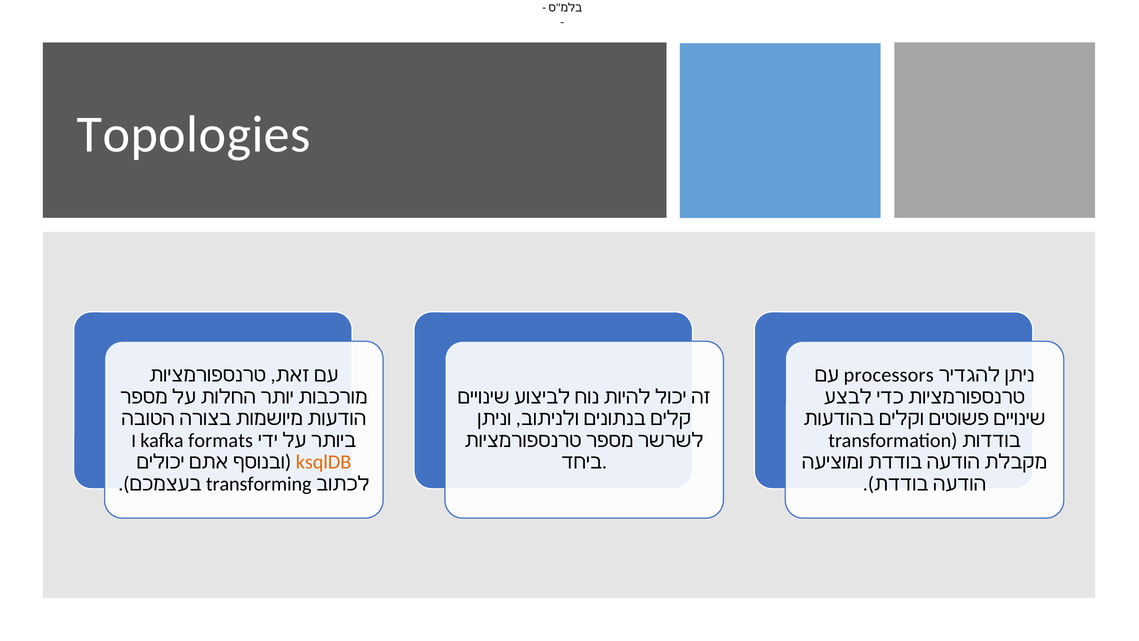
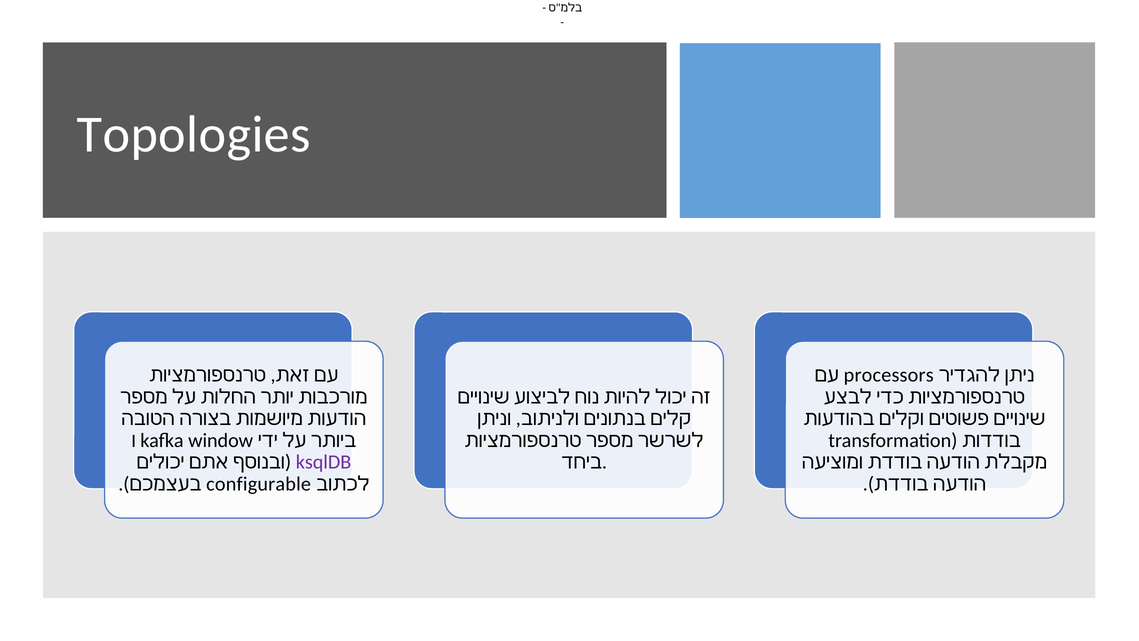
formats: formats -> window
ksqlDB colour: orange -> purple
transforming: transforming -> configurable
